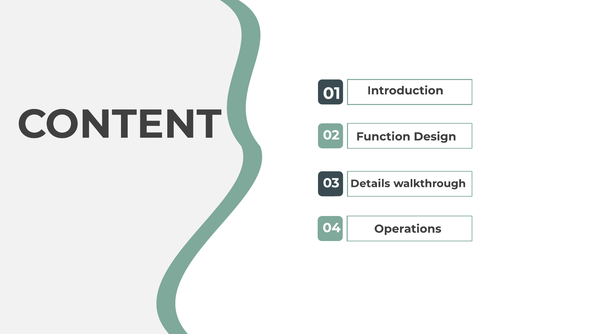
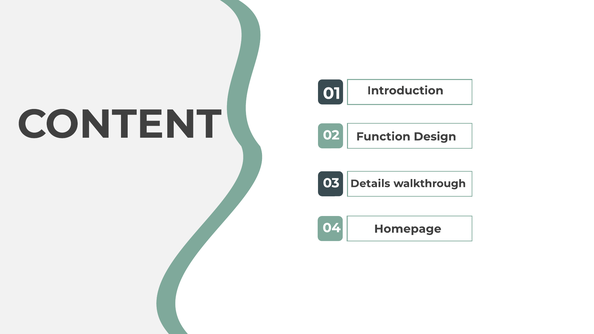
Operations: Operations -> Homepage
